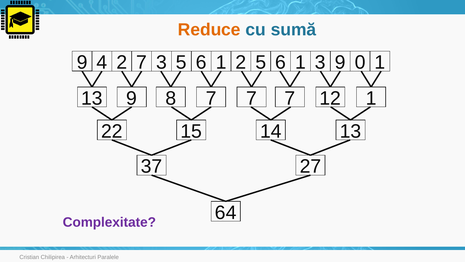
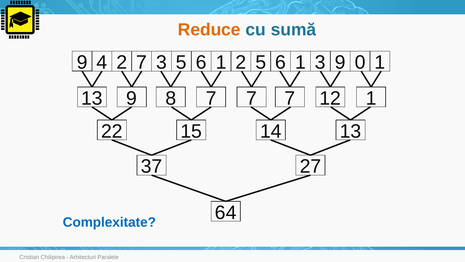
Complexitate colour: purple -> blue
